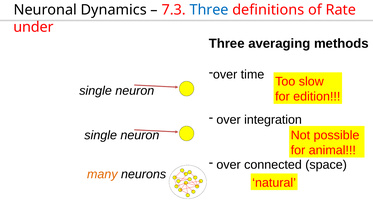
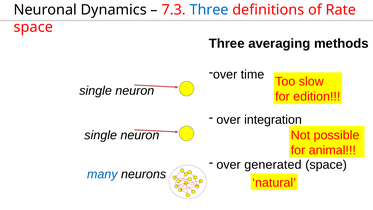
under at (33, 27): under -> space
connected: connected -> generated
many colour: orange -> blue
